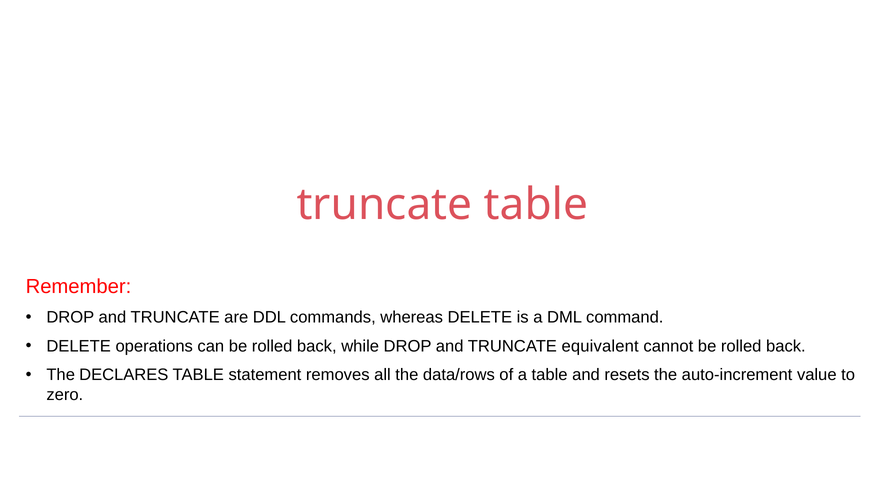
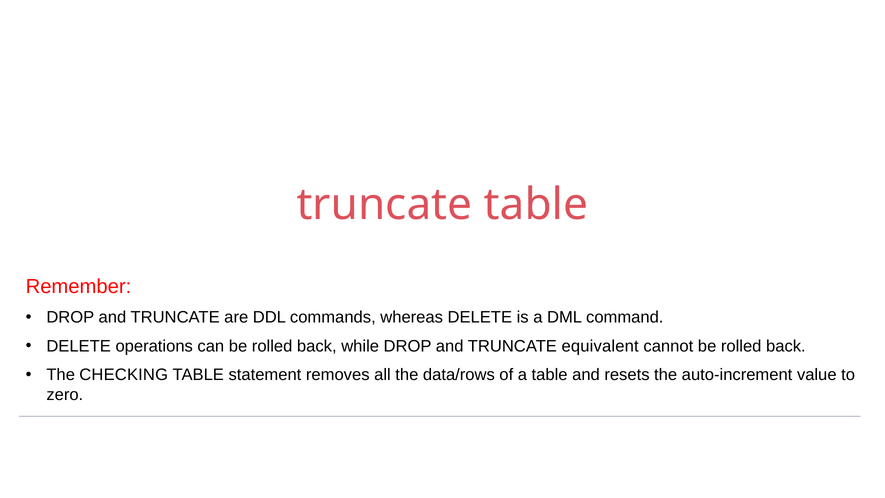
DECLARES: DECLARES -> CHECKING
